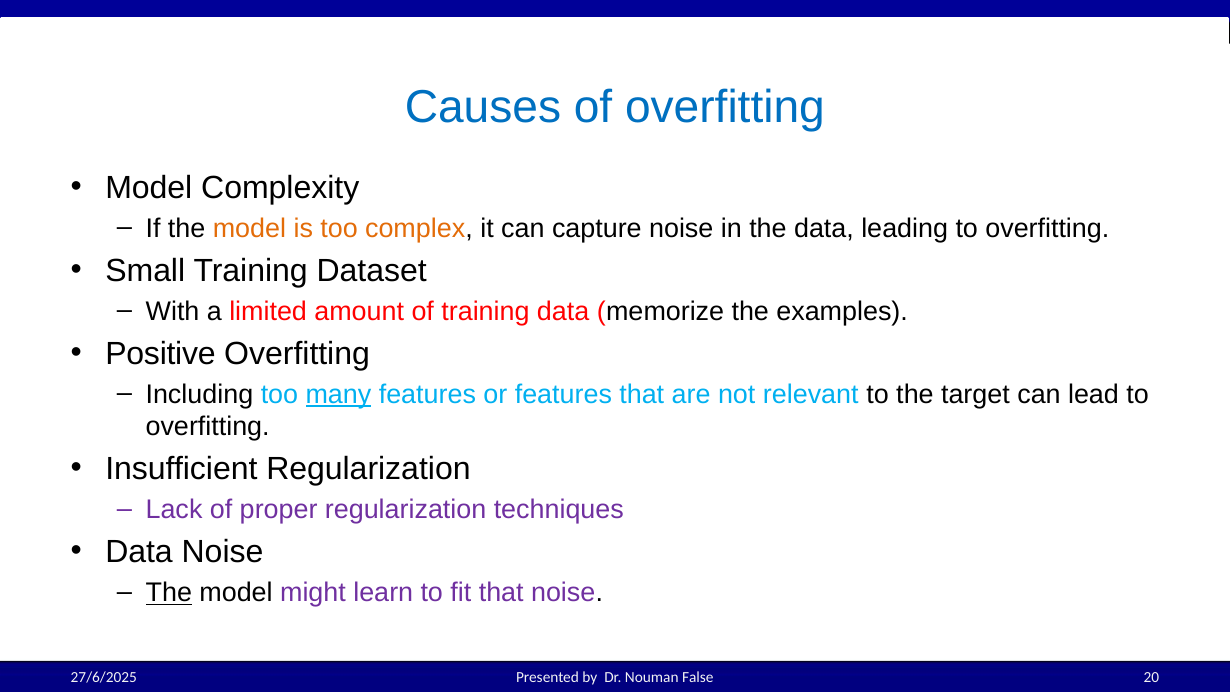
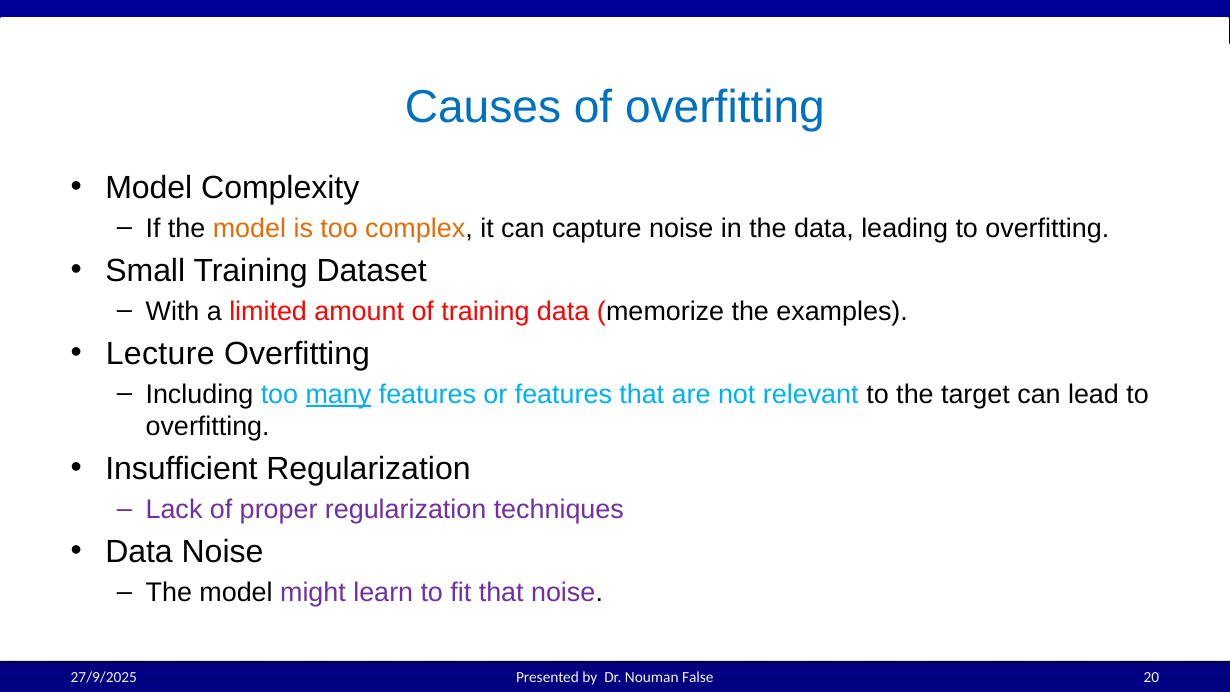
Positive: Positive -> Lecture
The at (169, 593) underline: present -> none
27/6/2025: 27/6/2025 -> 27/9/2025
